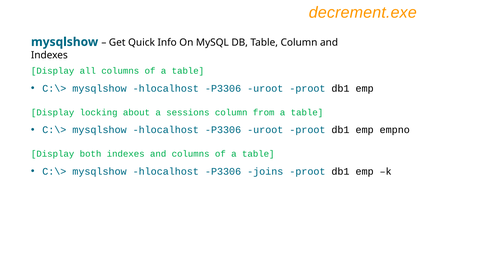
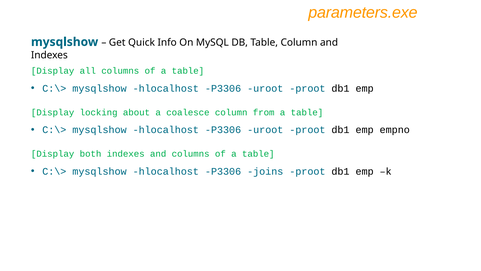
decrement.exe: decrement.exe -> parameters.exe
sessions: sessions -> coalesce
